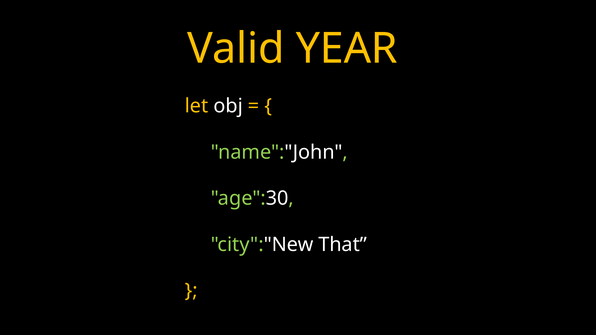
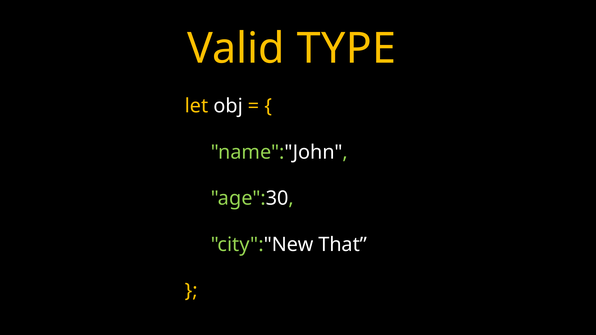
YEAR: YEAR -> TYPE
